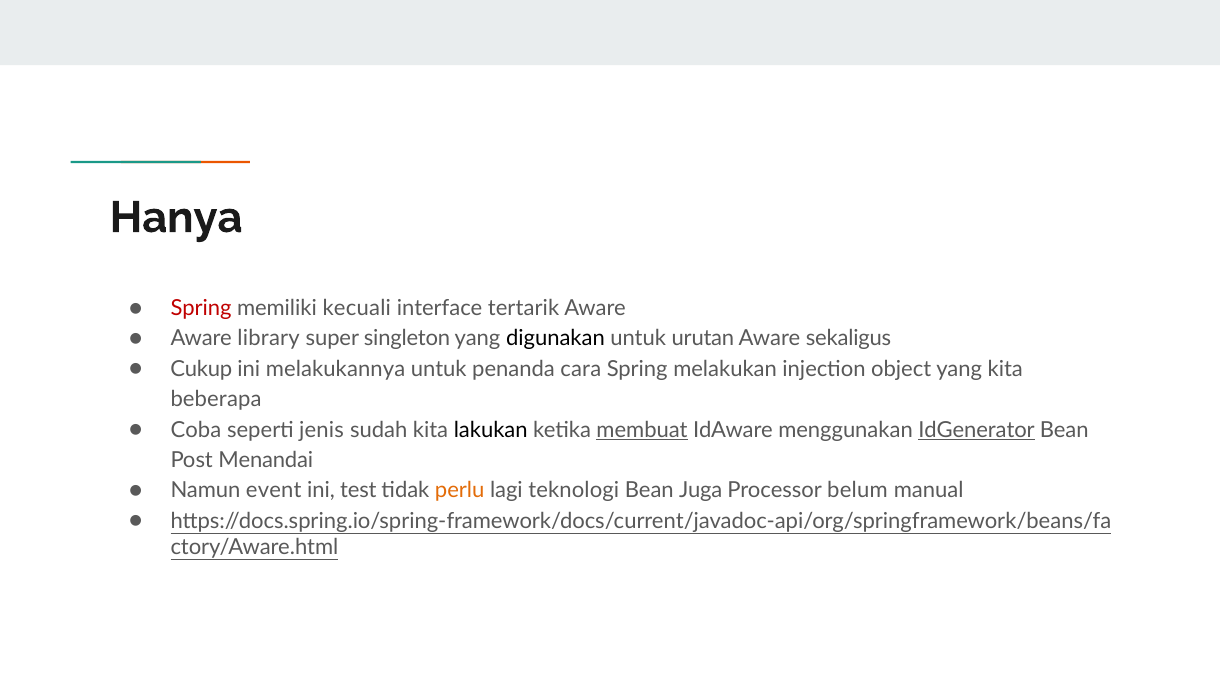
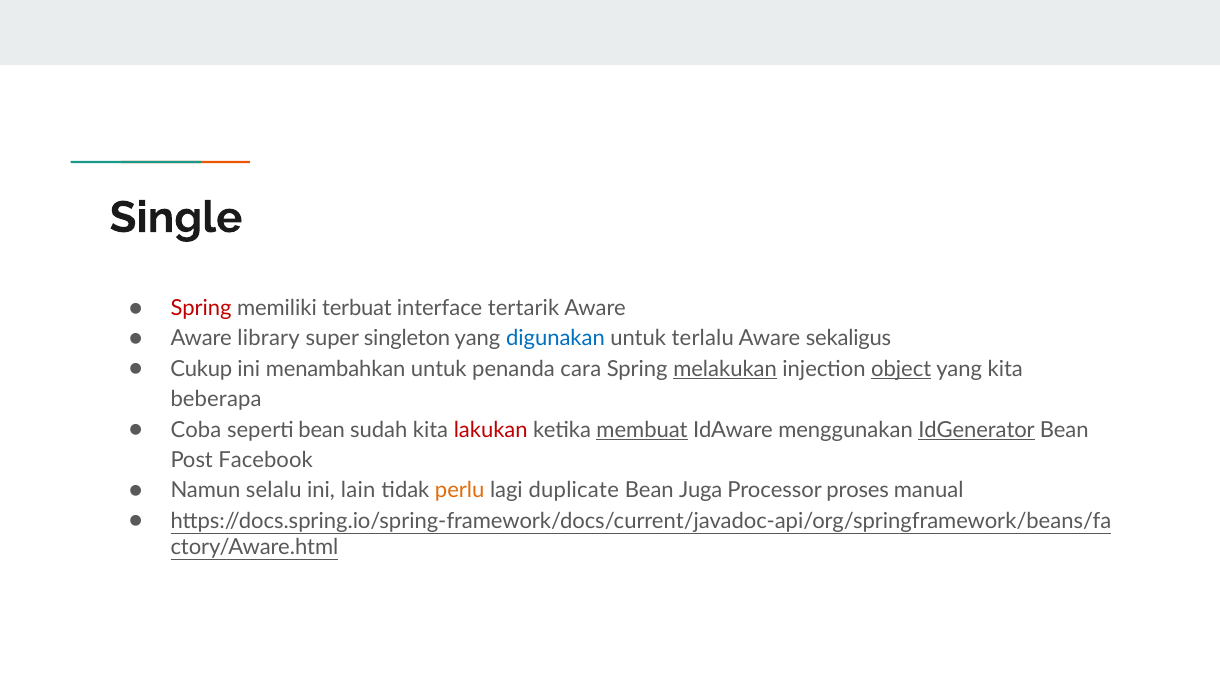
Hanya: Hanya -> Single
kecuali: kecuali -> terbuat
digunakan colour: black -> blue
urutan: urutan -> terlalu
melakukannya: melakukannya -> menambahkan
melakukan underline: none -> present
object underline: none -> present
seperti jenis: jenis -> bean
lakukan colour: black -> red
Menandai: Menandai -> Facebook
event: event -> selalu
test: test -> lain
teknologi: teknologi -> duplicate
belum: belum -> proses
